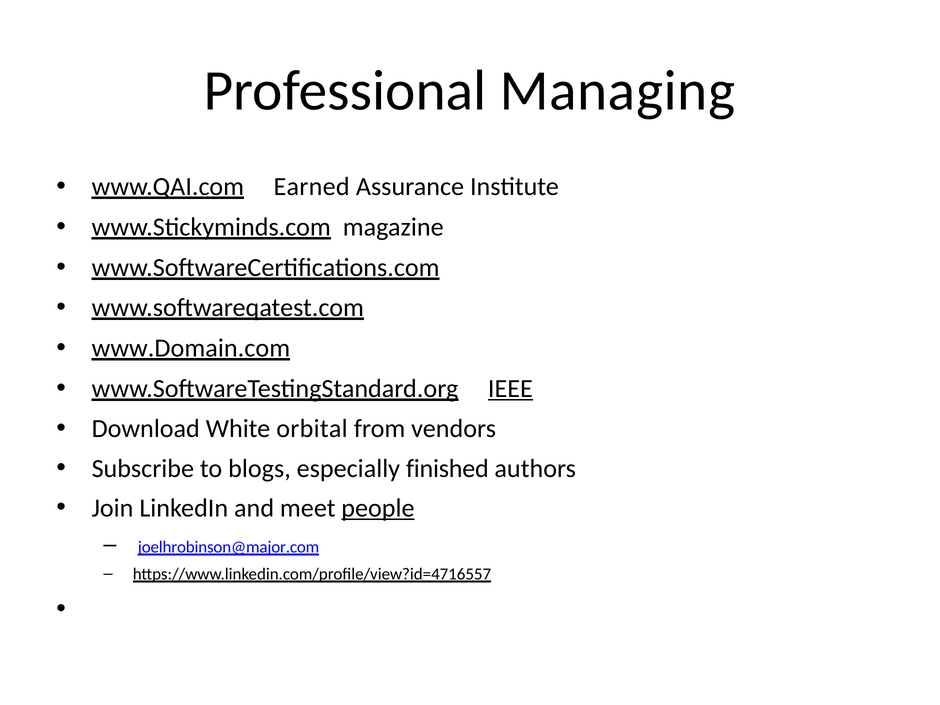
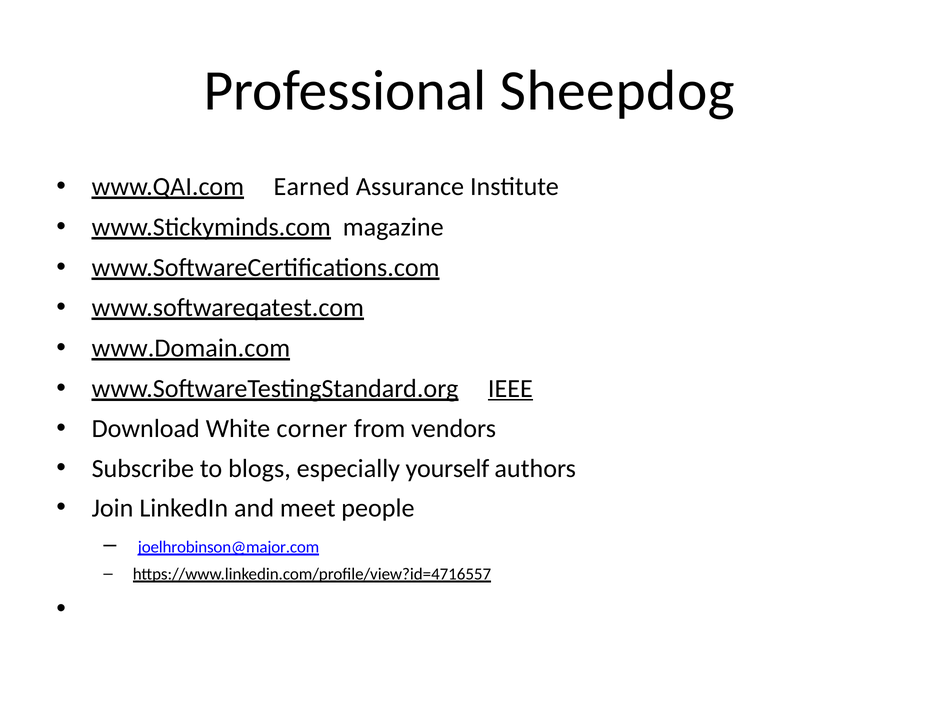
Managing: Managing -> Sheepdog
orbital: orbital -> corner
finished: finished -> yourself
people underline: present -> none
